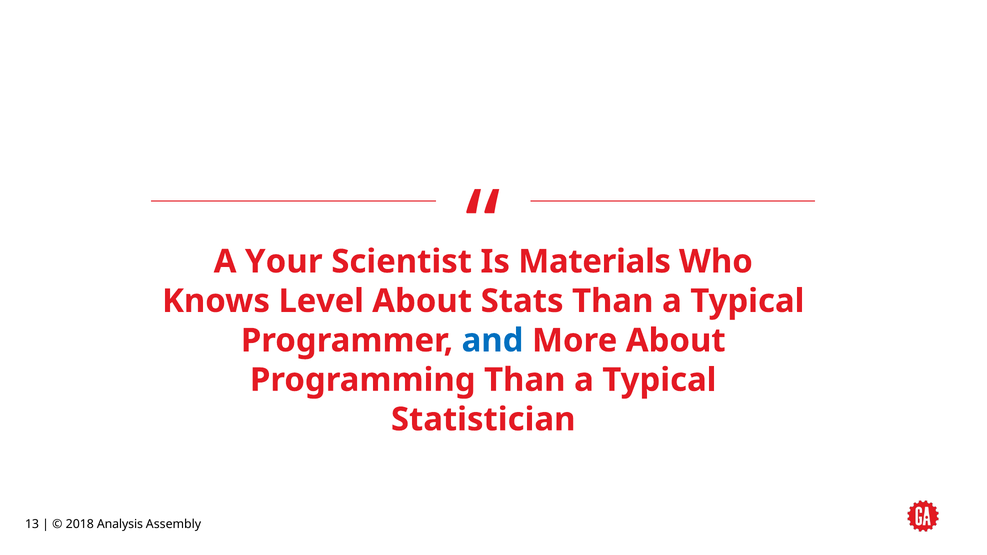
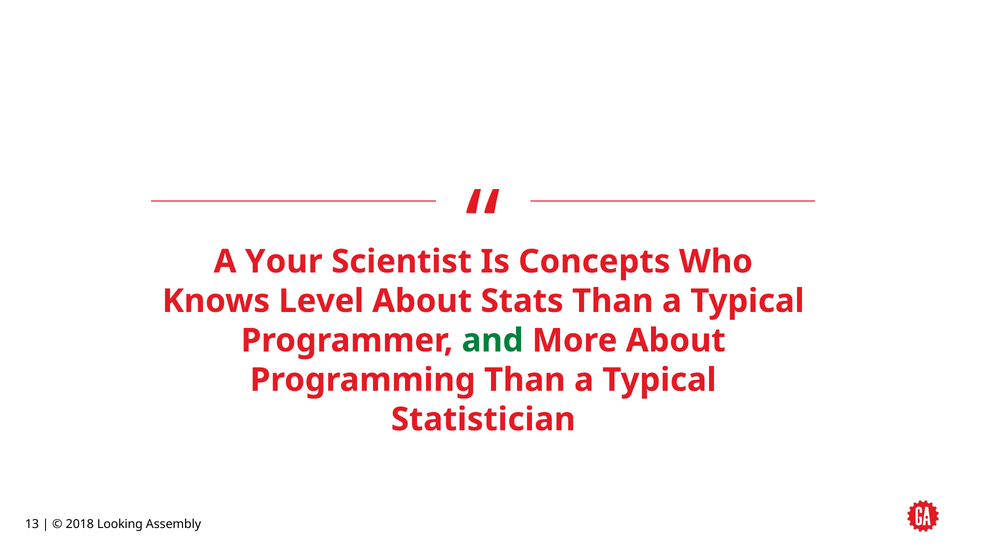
Materials: Materials -> Concepts
and colour: blue -> green
Analysis: Analysis -> Looking
